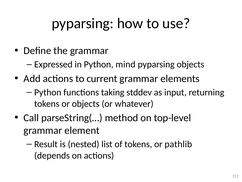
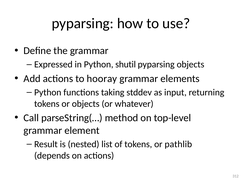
mind: mind -> shutil
current: current -> hooray
